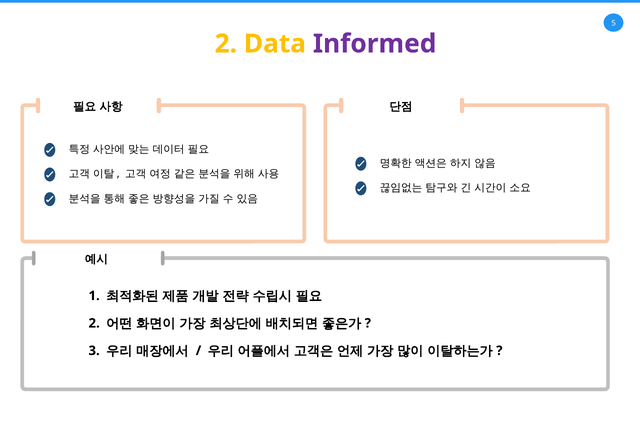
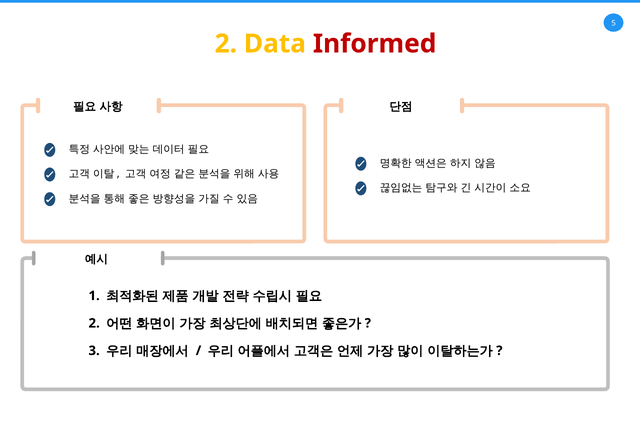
Informed colour: purple -> red
